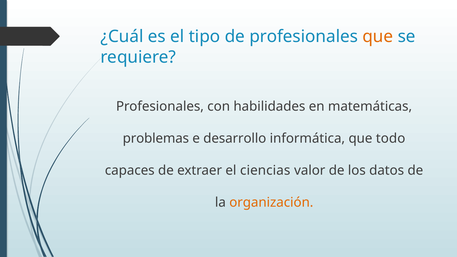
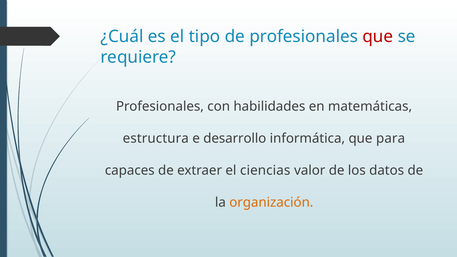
que at (378, 37) colour: orange -> red
problemas: problemas -> estructura
todo: todo -> para
